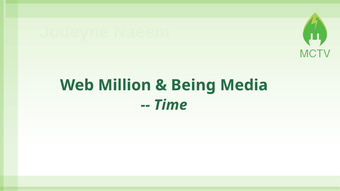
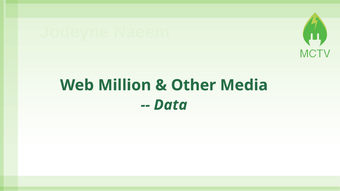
Being: Being -> Other
Time: Time -> Data
